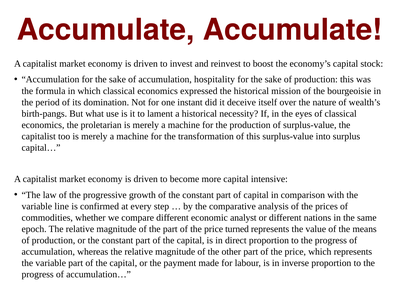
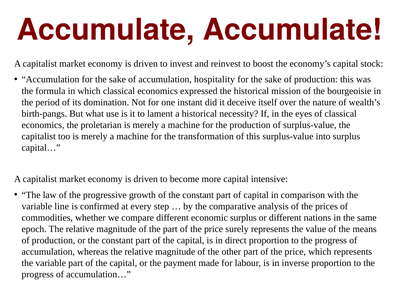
economic analyst: analyst -> surplus
turned: turned -> surely
